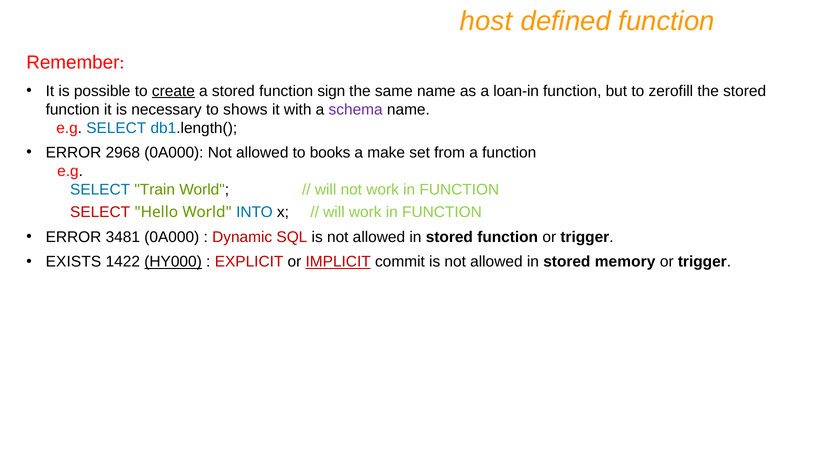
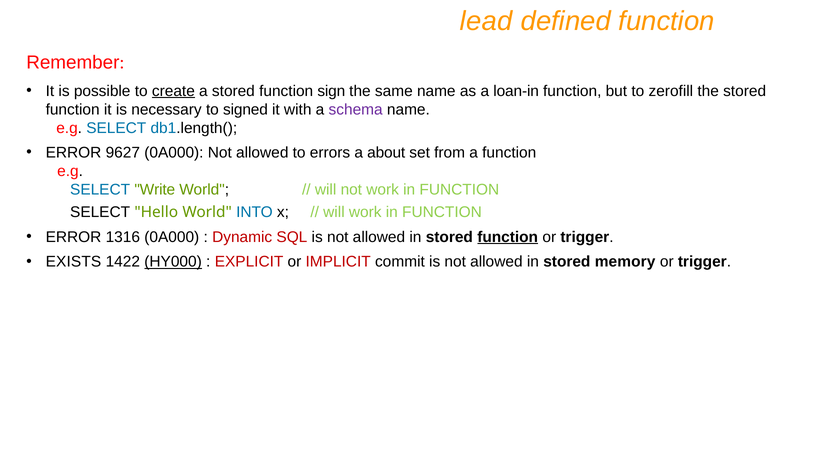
host: host -> lead
shows: shows -> signed
2968: 2968 -> 9627
books: books -> errors
make: make -> about
Train: Train -> Write
SELECT at (100, 213) colour: red -> black
3481: 3481 -> 1316
function at (508, 237) underline: none -> present
IMPLICIT underline: present -> none
